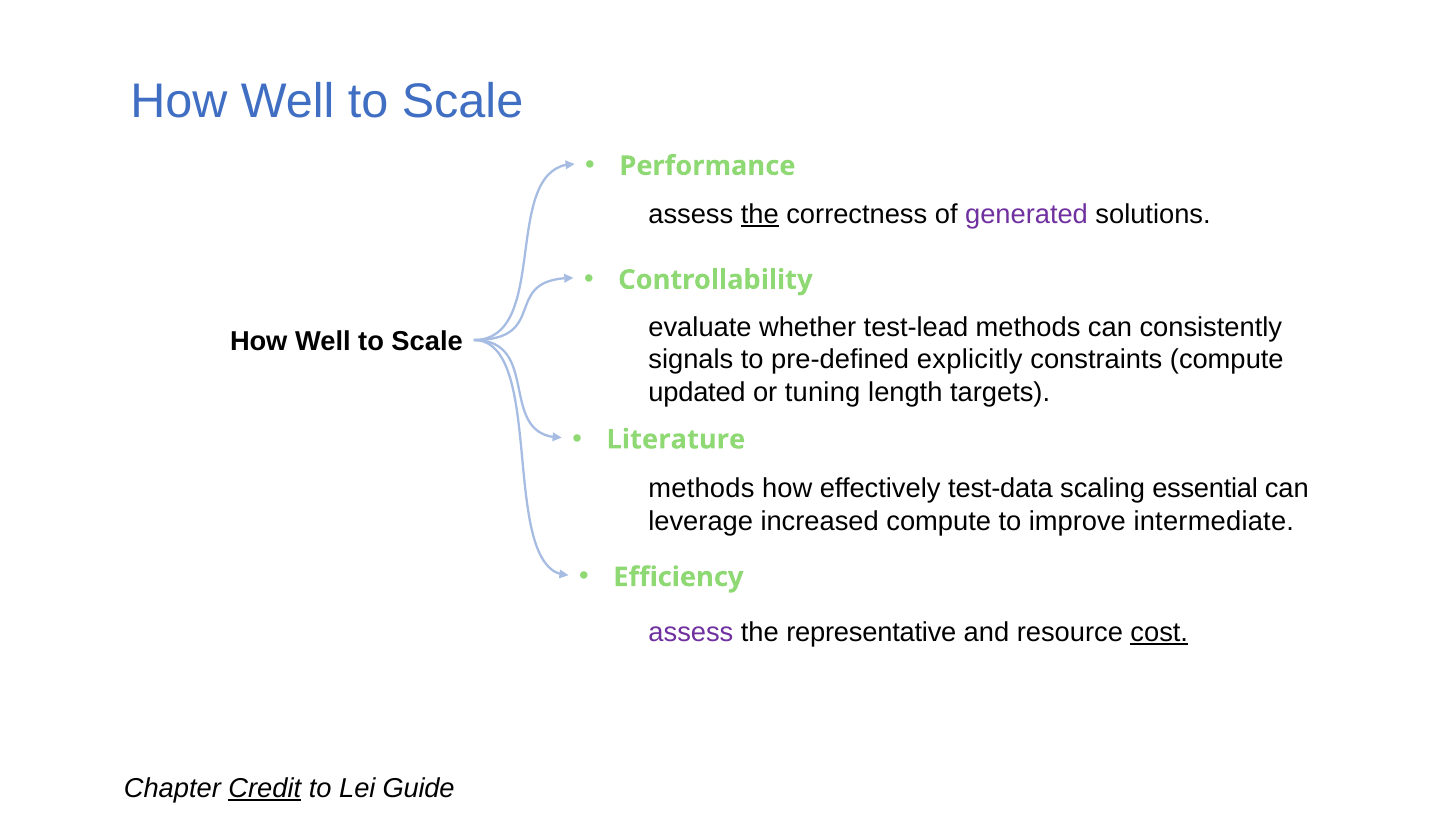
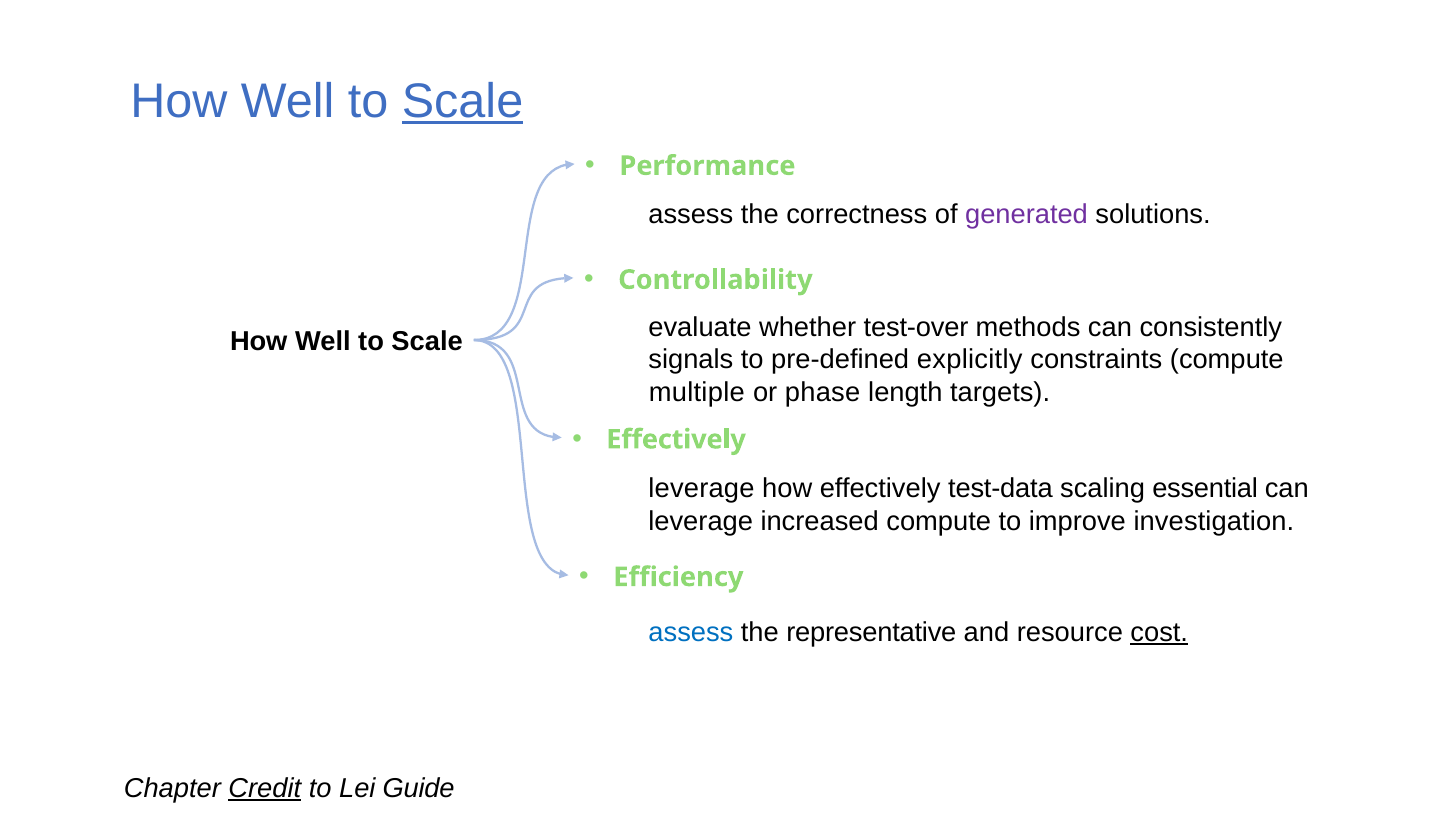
Scale at (463, 101) underline: none -> present
the at (760, 214) underline: present -> none
test-lead: test-lead -> test-over
updated: updated -> multiple
tuning: tuning -> phase
Literature at (676, 439): Literature -> Effectively
methods at (701, 489): methods -> leverage
intermediate: intermediate -> investigation
assess at (691, 632) colour: purple -> blue
